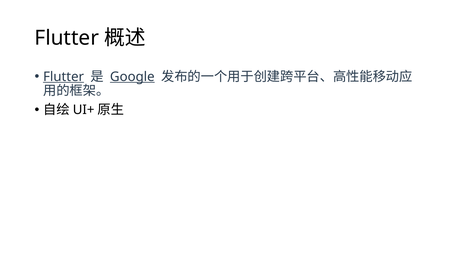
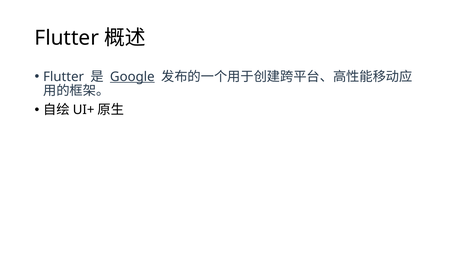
Flutter at (64, 77) underline: present -> none
